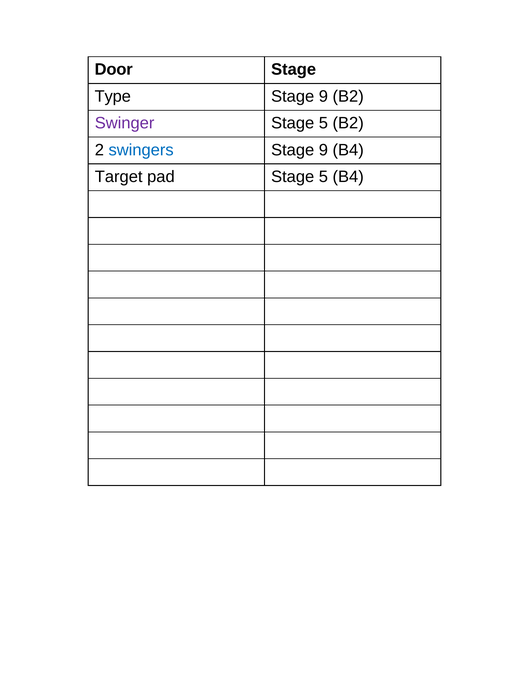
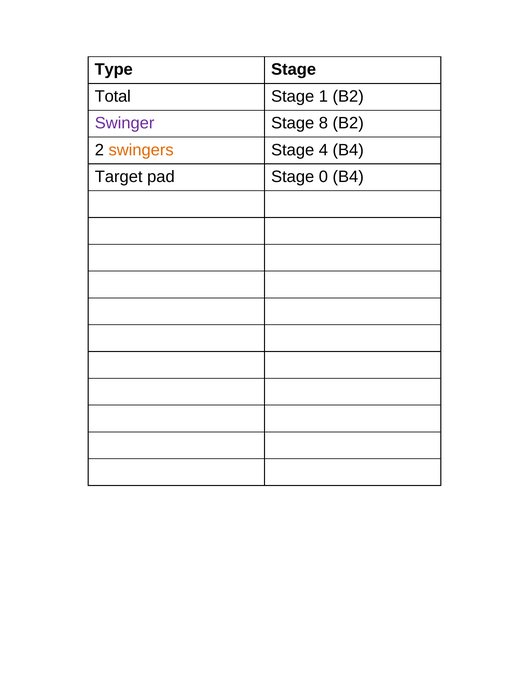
Door: Door -> Type
Type: Type -> Total
9 at (323, 96): 9 -> 1
5 at (323, 123): 5 -> 8
swingers colour: blue -> orange
9 at (323, 150): 9 -> 4
pad Stage 5: 5 -> 0
